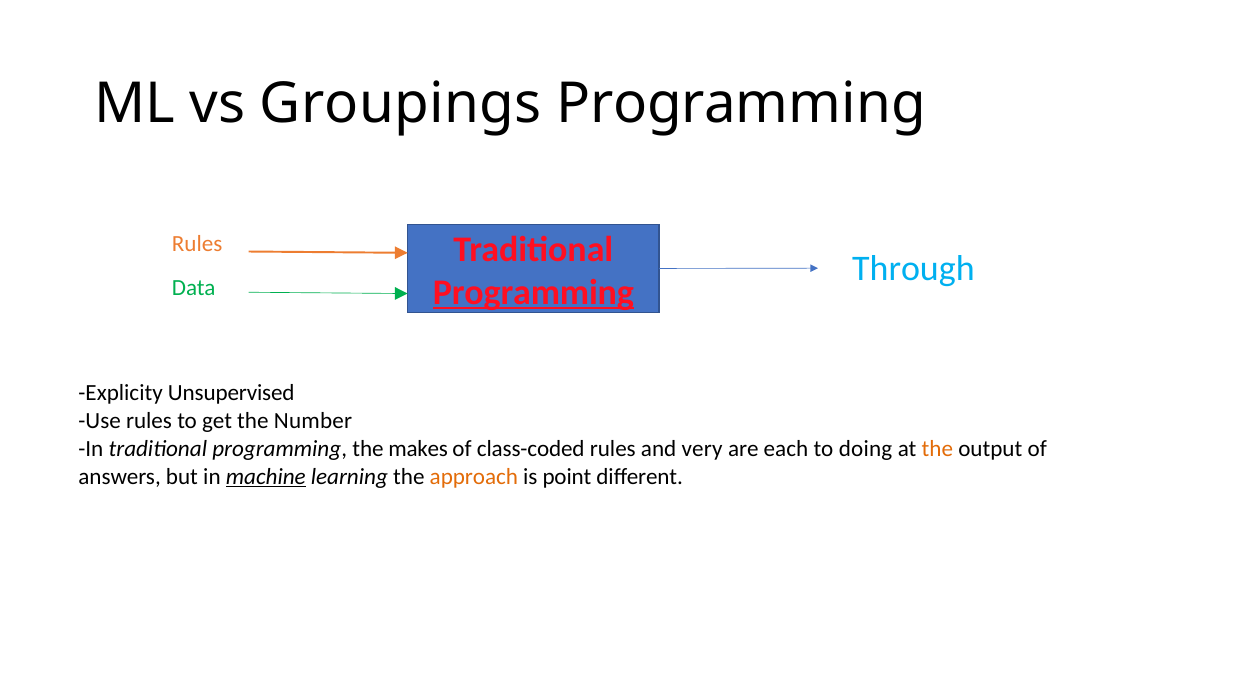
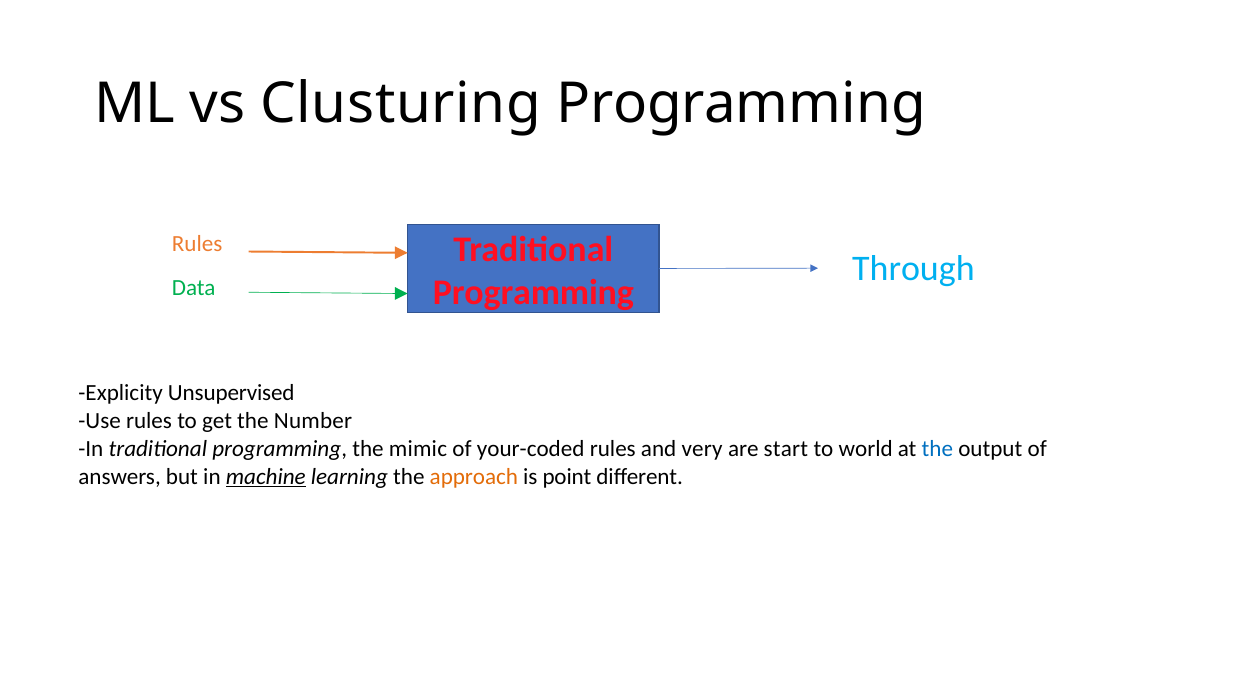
Groupings: Groupings -> Clusturing
Programming at (533, 292) underline: present -> none
makes: makes -> mimic
class-coded: class-coded -> your-coded
each: each -> start
doing: doing -> world
the at (937, 448) colour: orange -> blue
